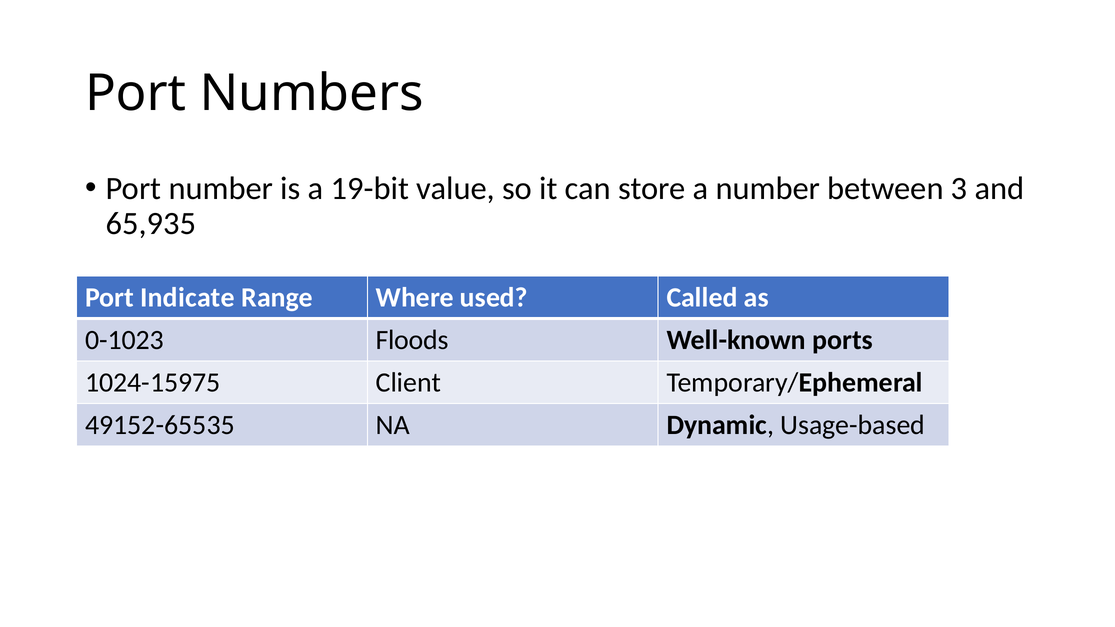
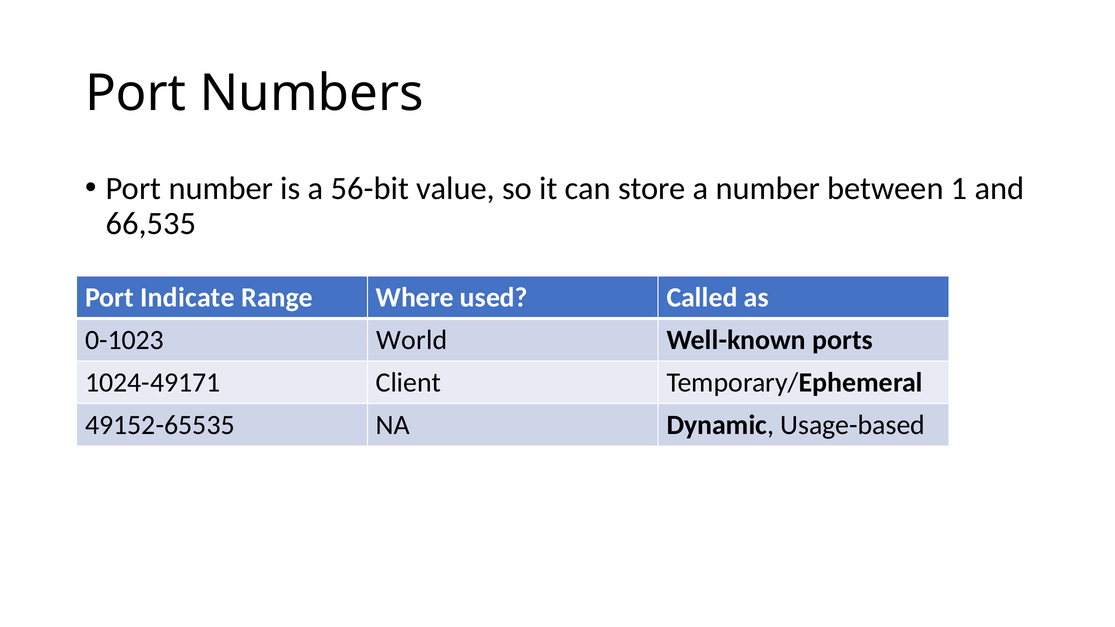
19-bit: 19-bit -> 56-bit
3: 3 -> 1
65,935: 65,935 -> 66,535
Floods: Floods -> World
1024-15975: 1024-15975 -> 1024-49171
